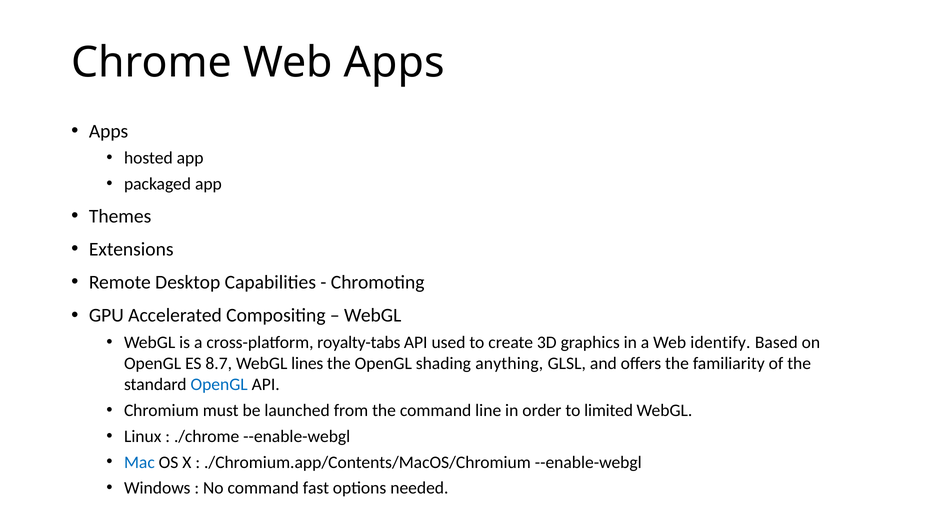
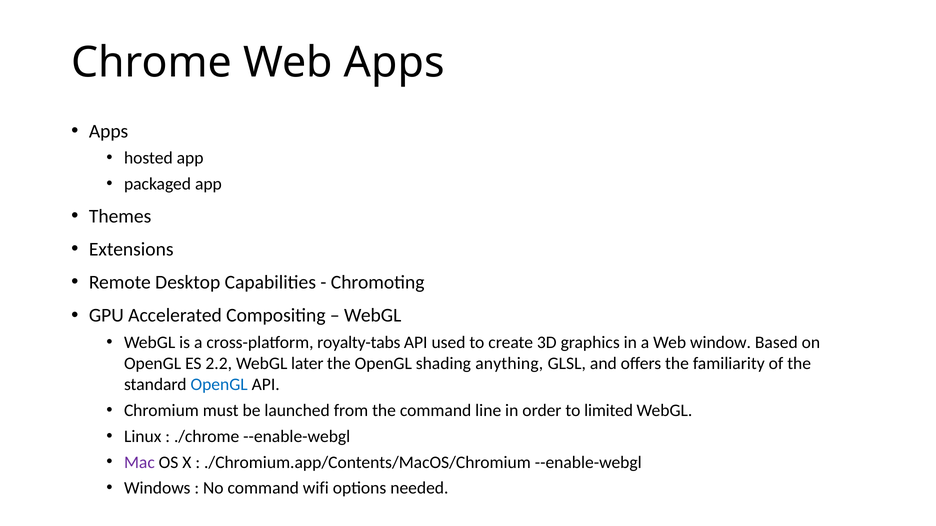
identify: identify -> window
8.7: 8.7 -> 2.2
lines: lines -> later
Mac colour: blue -> purple
fast: fast -> wifi
